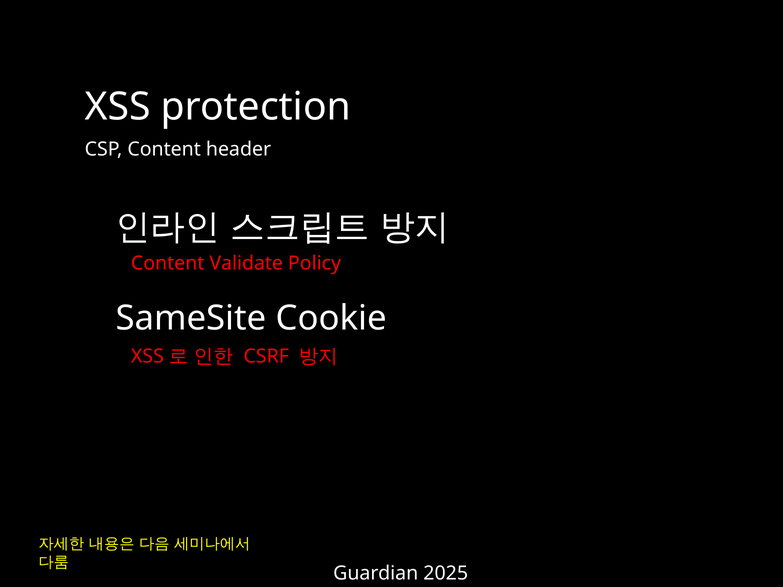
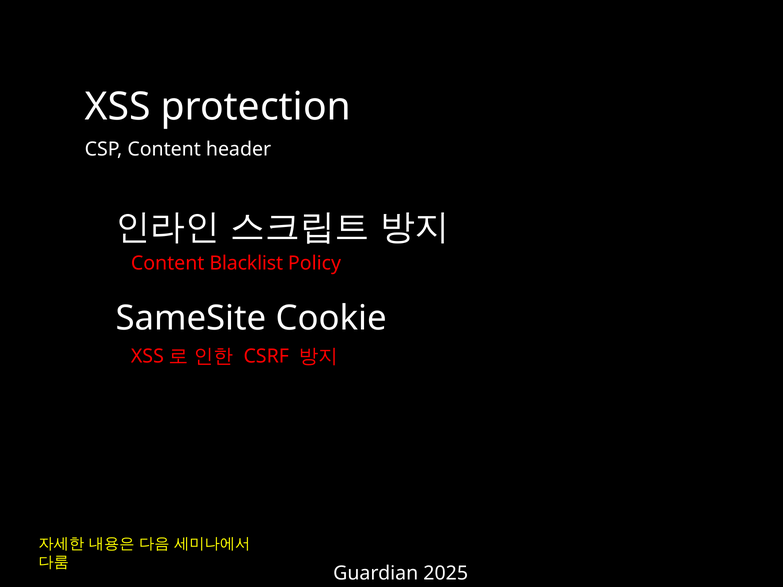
Validate: Validate -> Blacklist
